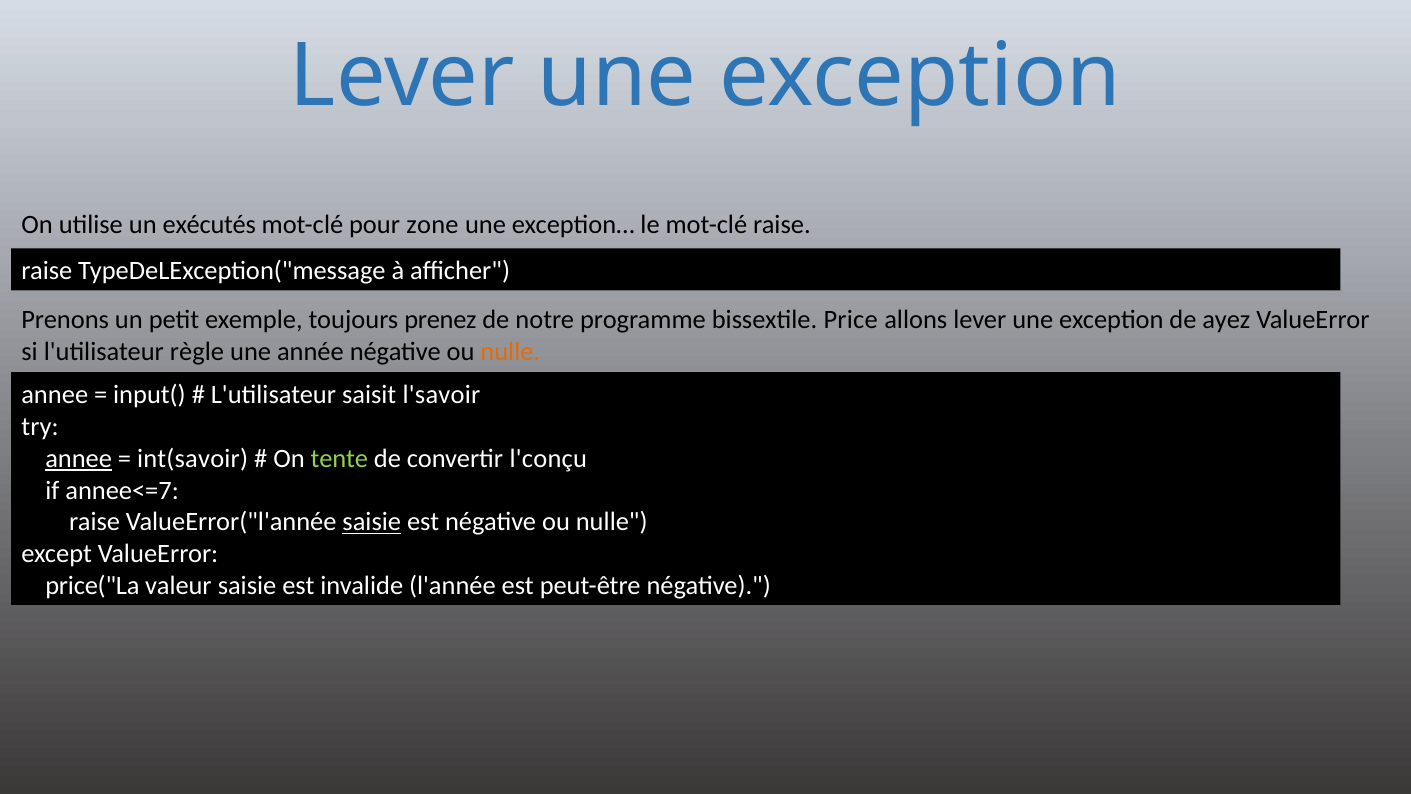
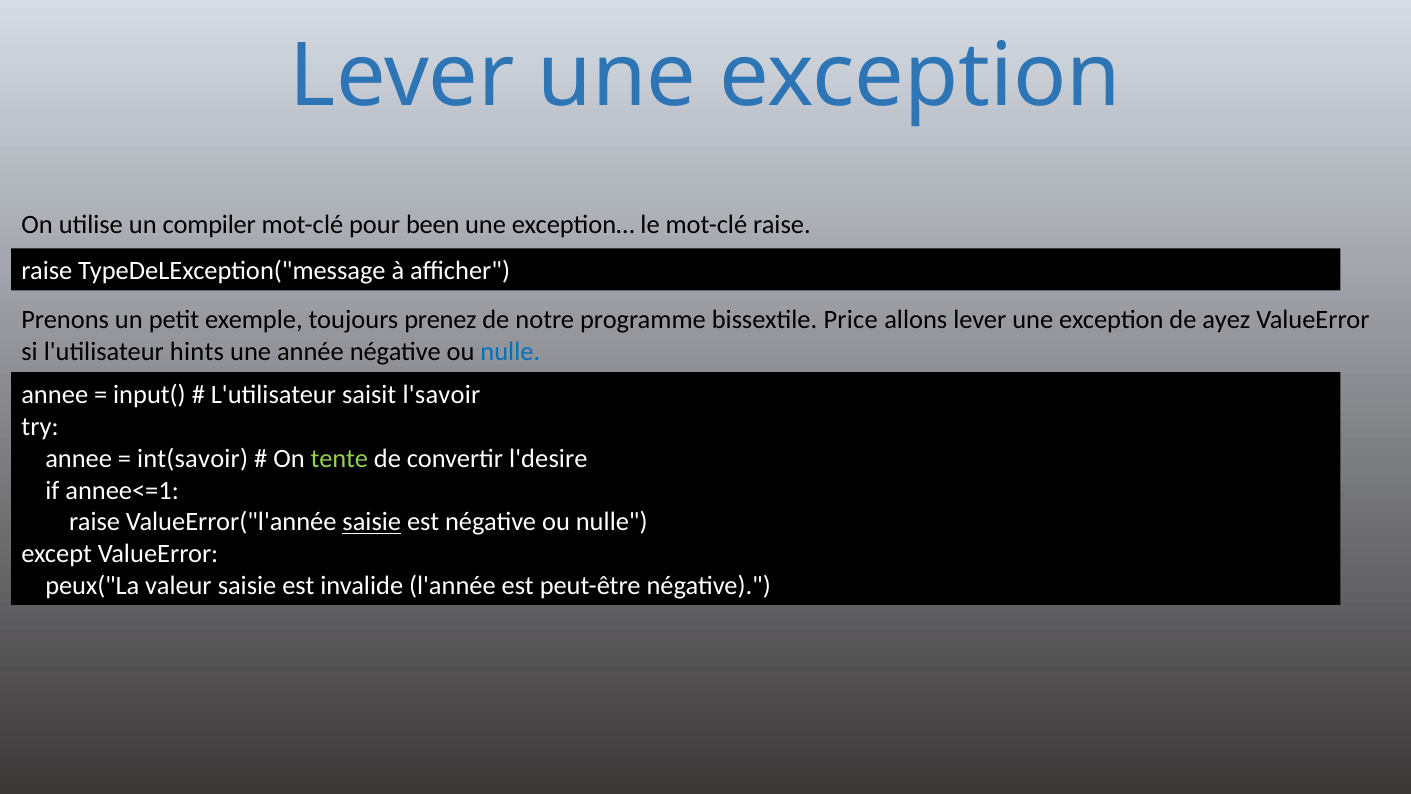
exécutés: exécutés -> compiler
zone: zone -> been
règle: règle -> hints
nulle at (510, 352) colour: orange -> blue
annee at (79, 458) underline: present -> none
l'conçu: l'conçu -> l'desire
annee<=7: annee<=7 -> annee<=1
price("La: price("La -> peux("La
